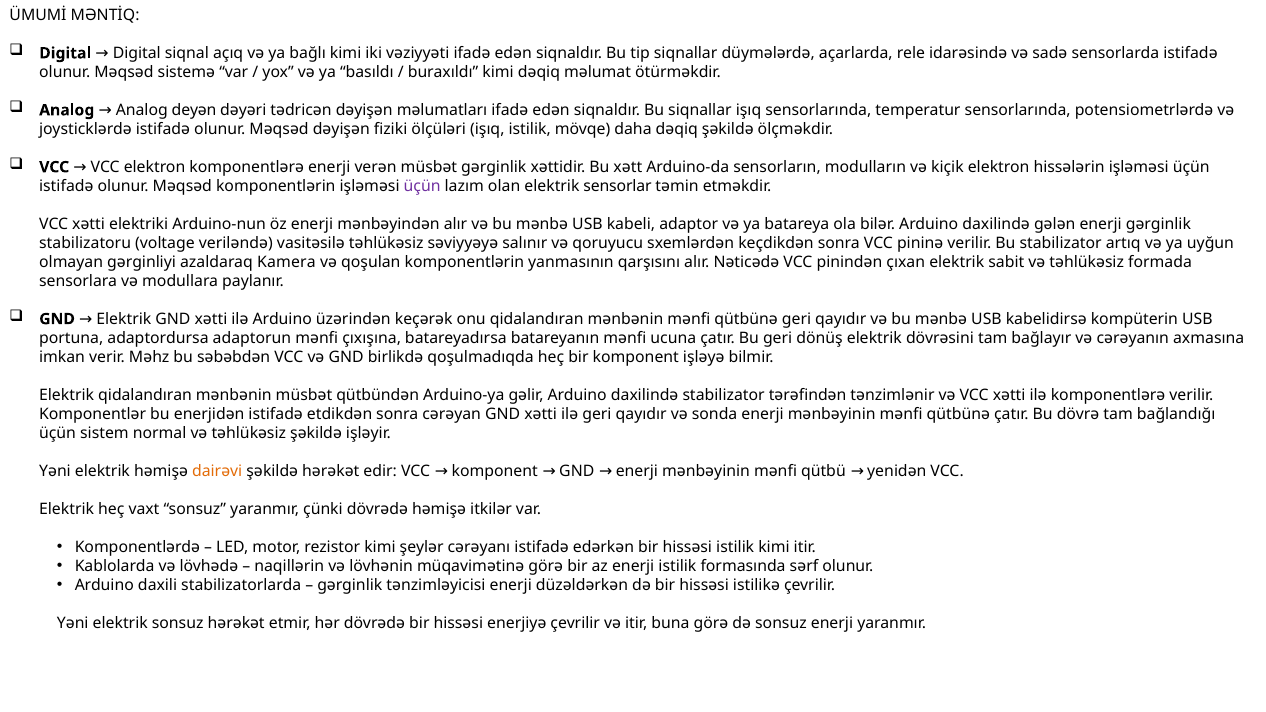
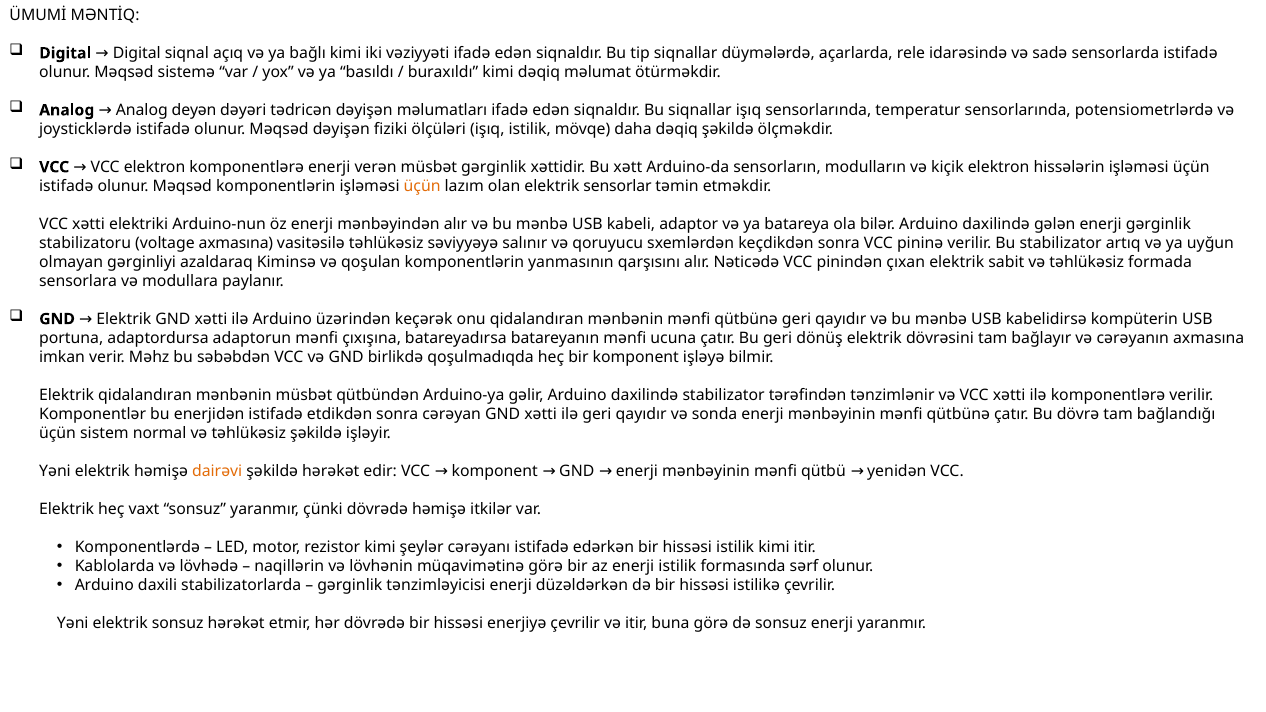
üçün at (422, 186) colour: purple -> orange
voltage veriləndə: veriləndə -> axmasına
Kamera: Kamera -> Kiminsə
